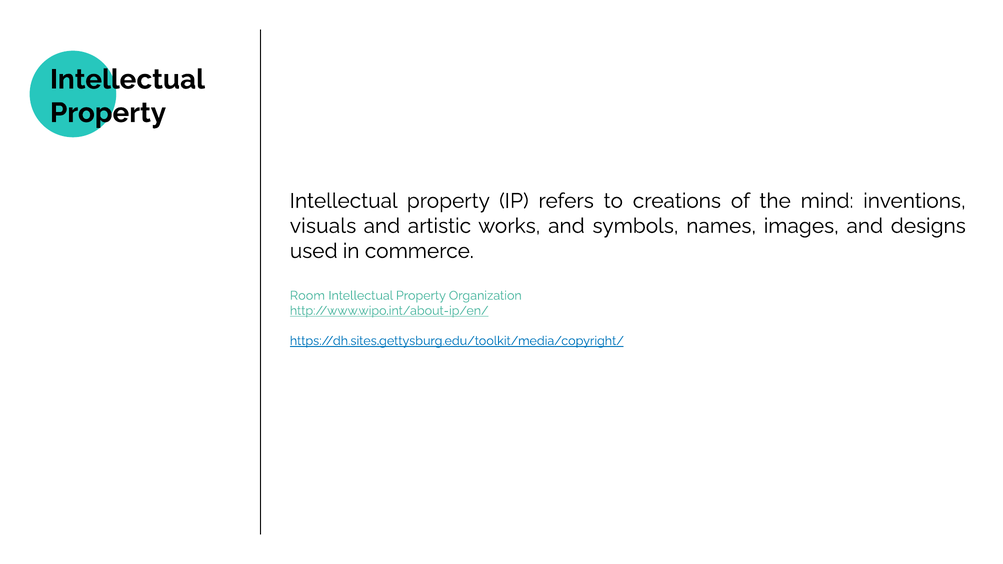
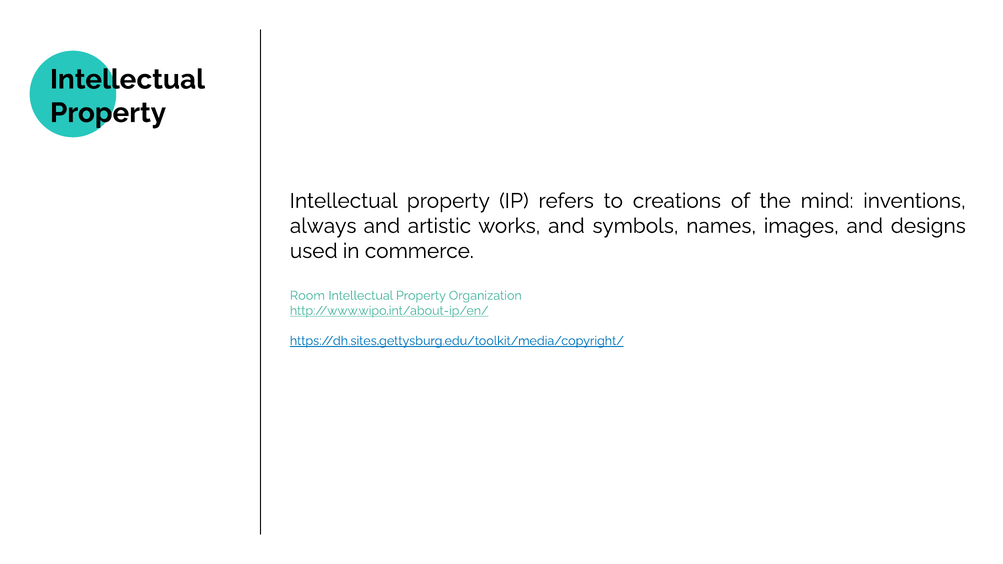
visuals: visuals -> always
